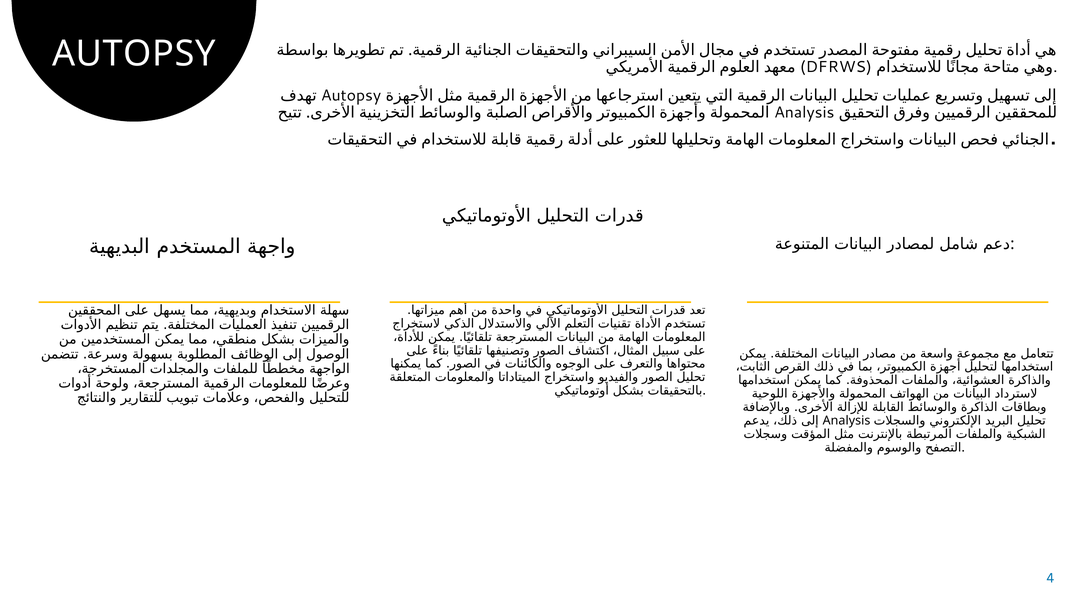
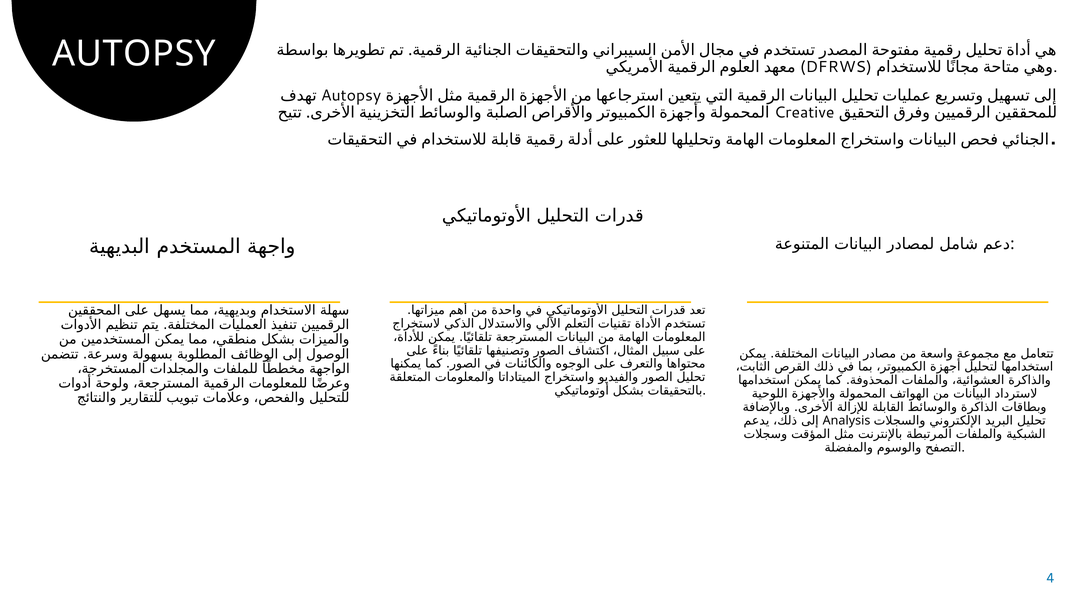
Analysis at (804, 113): Analysis -> Creative
